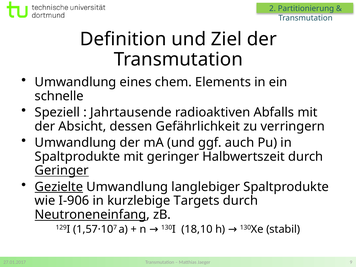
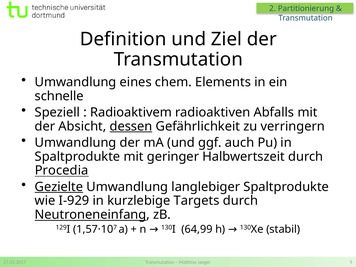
Jahrtausende: Jahrtausende -> Radioaktivem
dessen underline: none -> present
Geringer at (62, 170): Geringer -> Procedia
I-906: I-906 -> I-929
18,10: 18,10 -> 64,99
